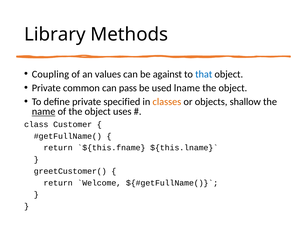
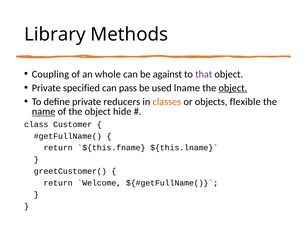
values: values -> whole
that colour: blue -> purple
common: common -> specified
object at (233, 88) underline: none -> present
specified: specified -> reducers
shallow: shallow -> flexible
uses: uses -> hide
